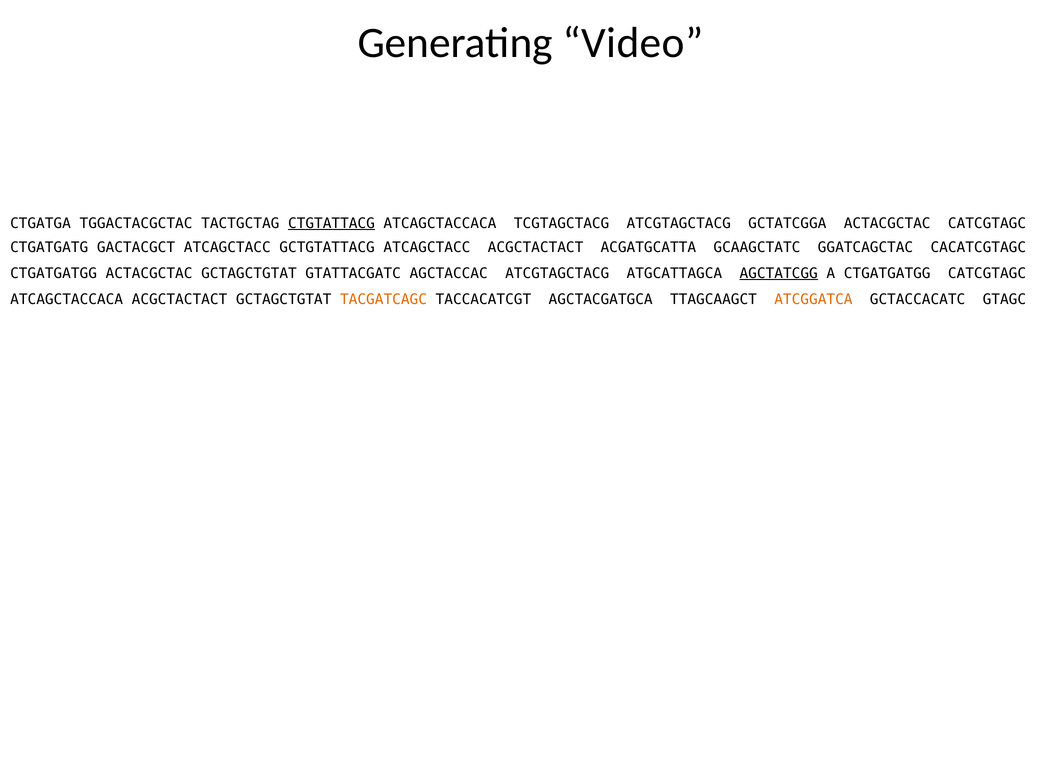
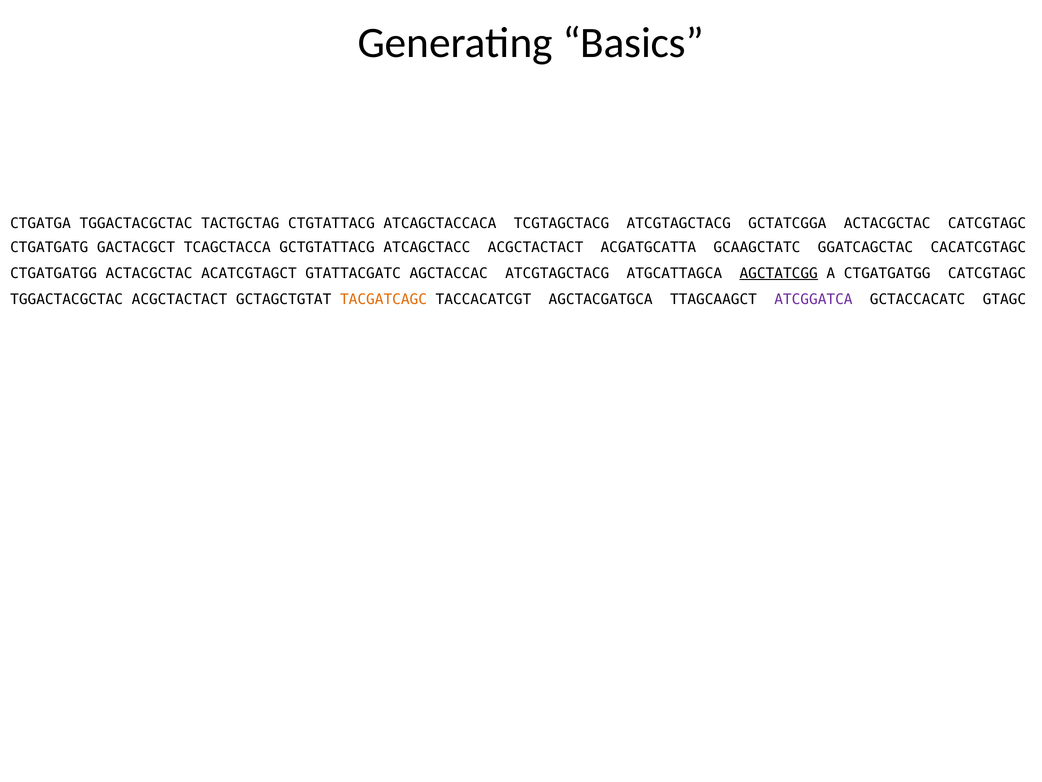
Video: Video -> Basics
CTGTATTACG underline: present -> none
GACTACGCT ATCAGCTACC: ATCAGCTACC -> TCAGCTACCA
ACTACGCTAC GCTAGCTGTAT: GCTAGCTGTAT -> ACATCGTAGCT
ATCAGCTACCACA at (67, 299): ATCAGCTACCACA -> TGGACTACGCTAC
ATCGGATCA colour: orange -> purple
